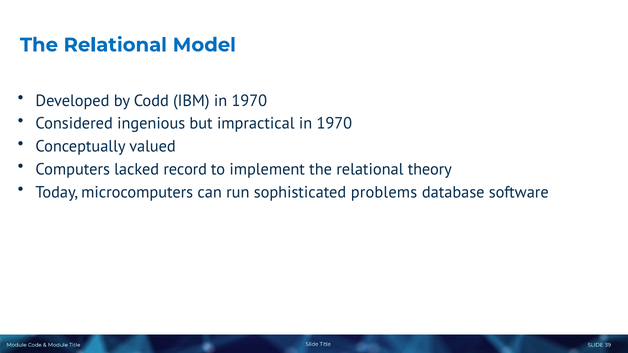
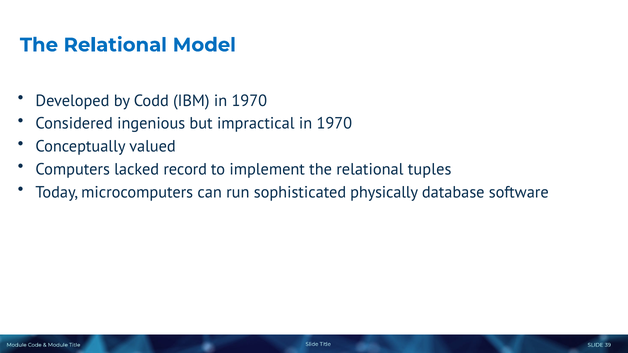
theory: theory -> tuples
problems: problems -> physically
